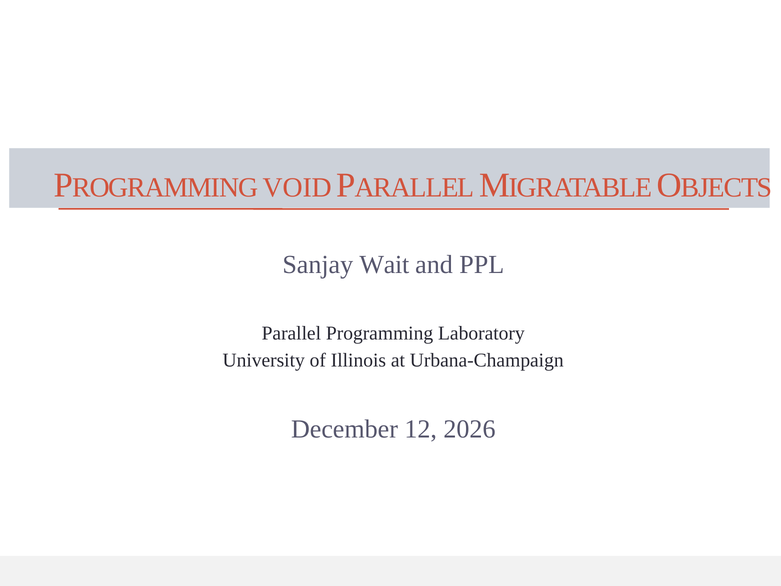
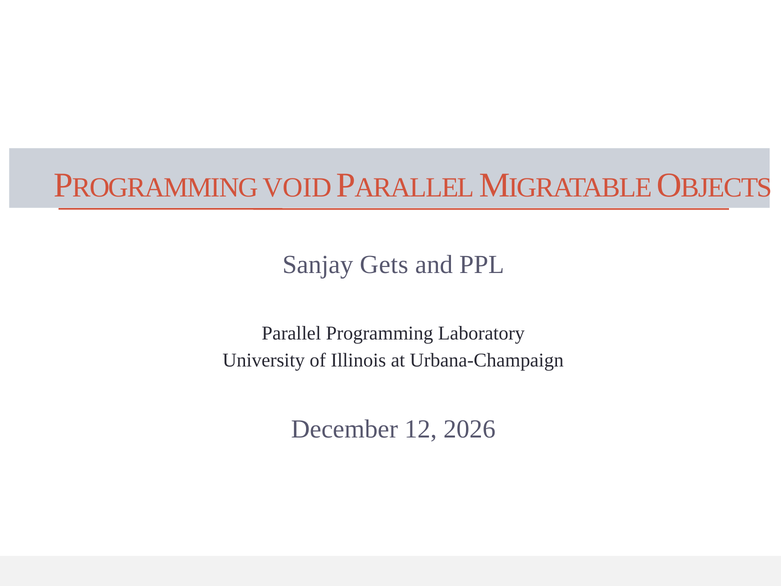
Wait: Wait -> Gets
